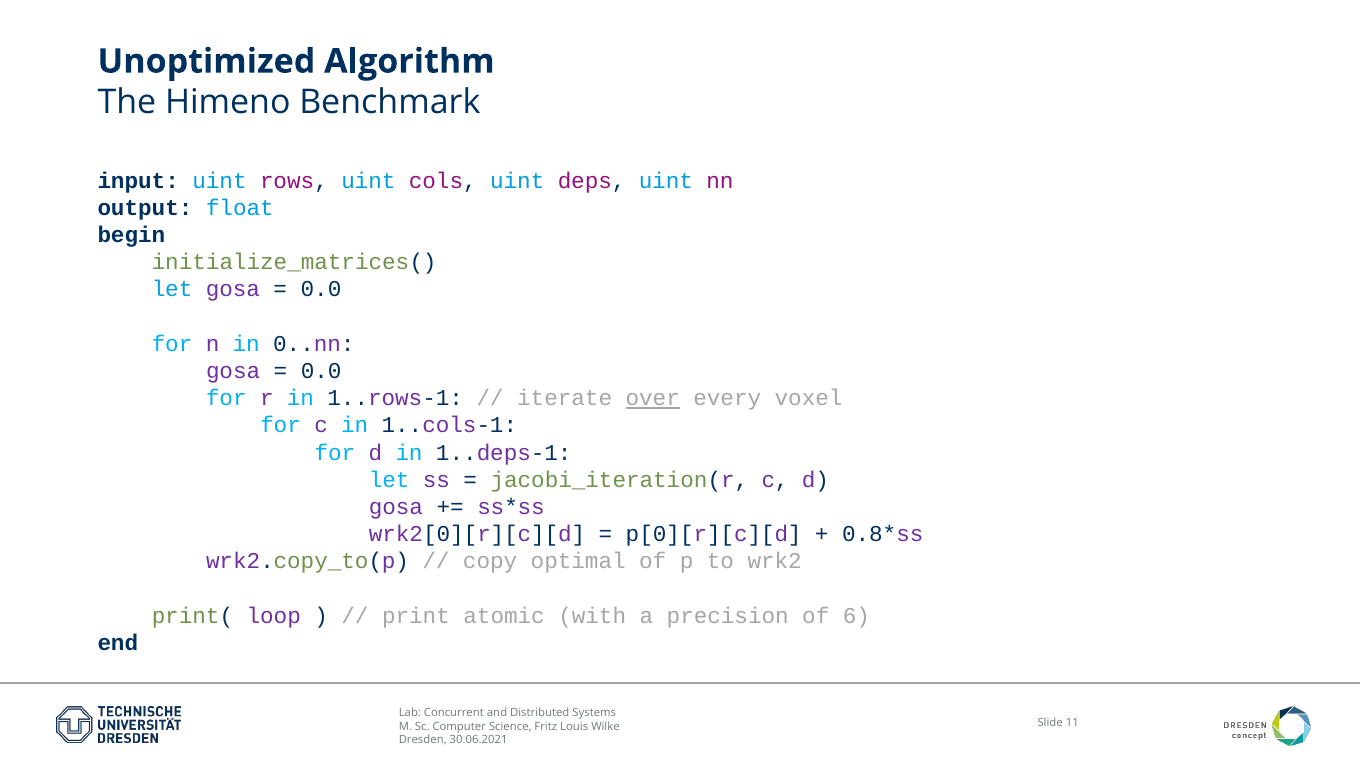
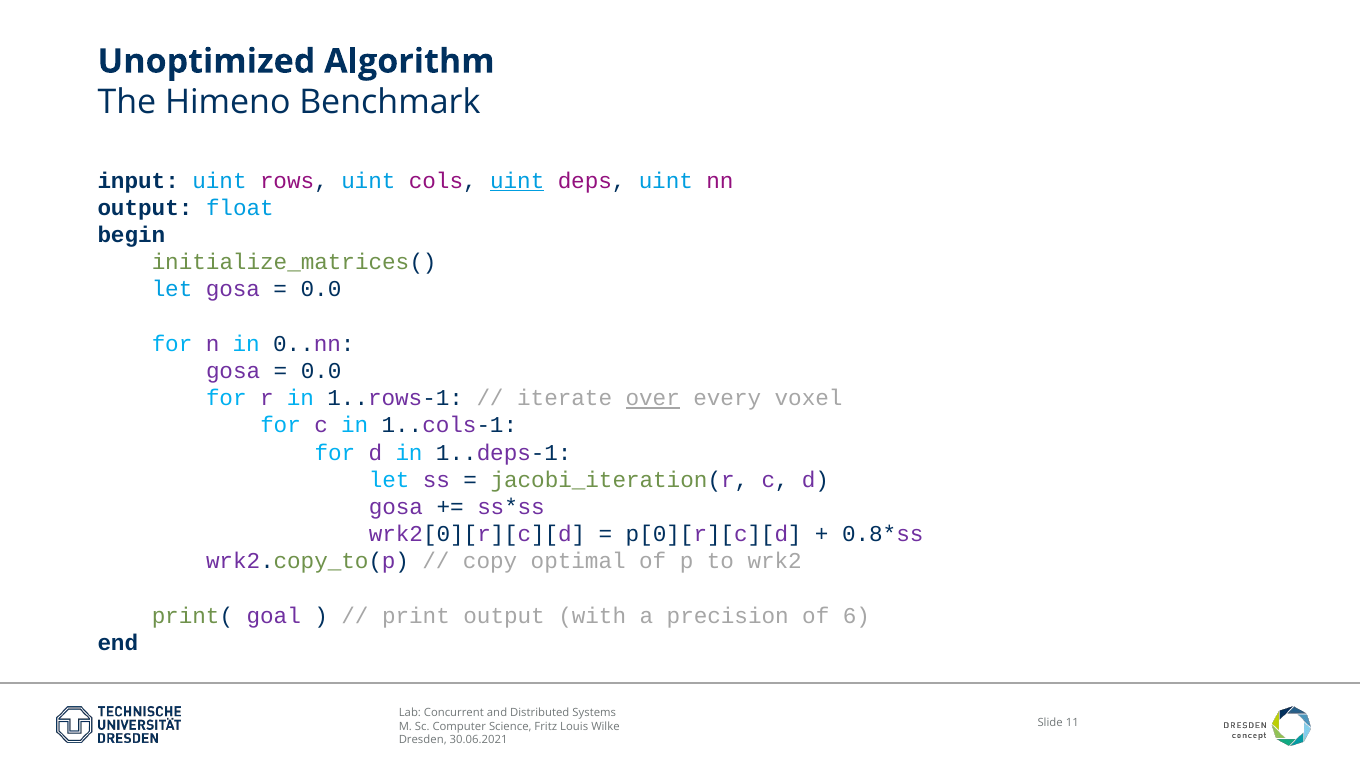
uint at (517, 181) underline: none -> present
loop: loop -> goal
print atomic: atomic -> output
